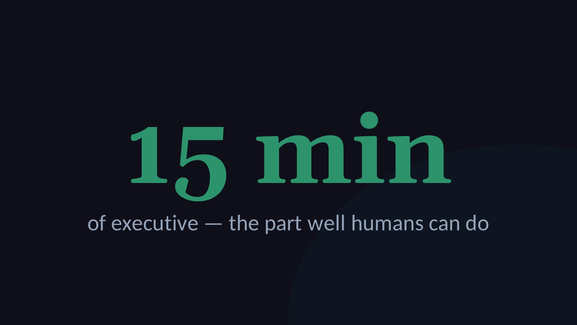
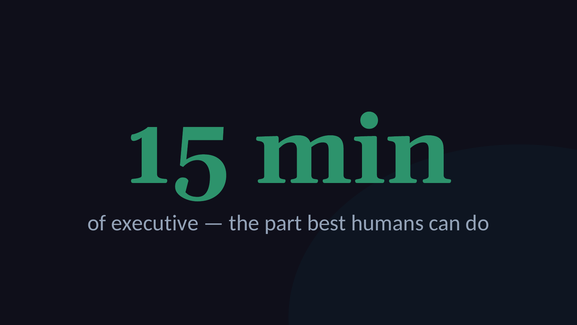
well: well -> best
